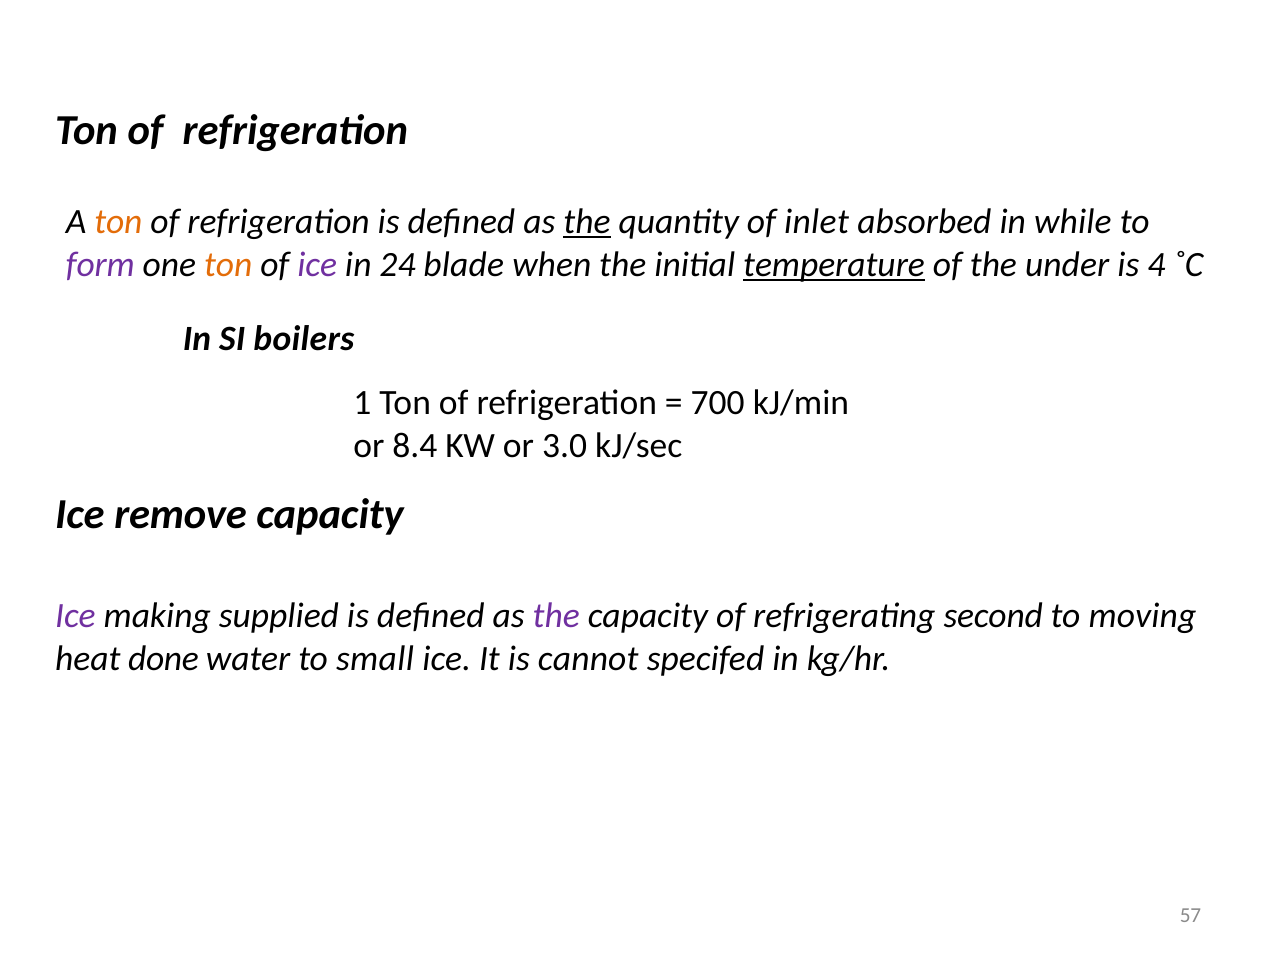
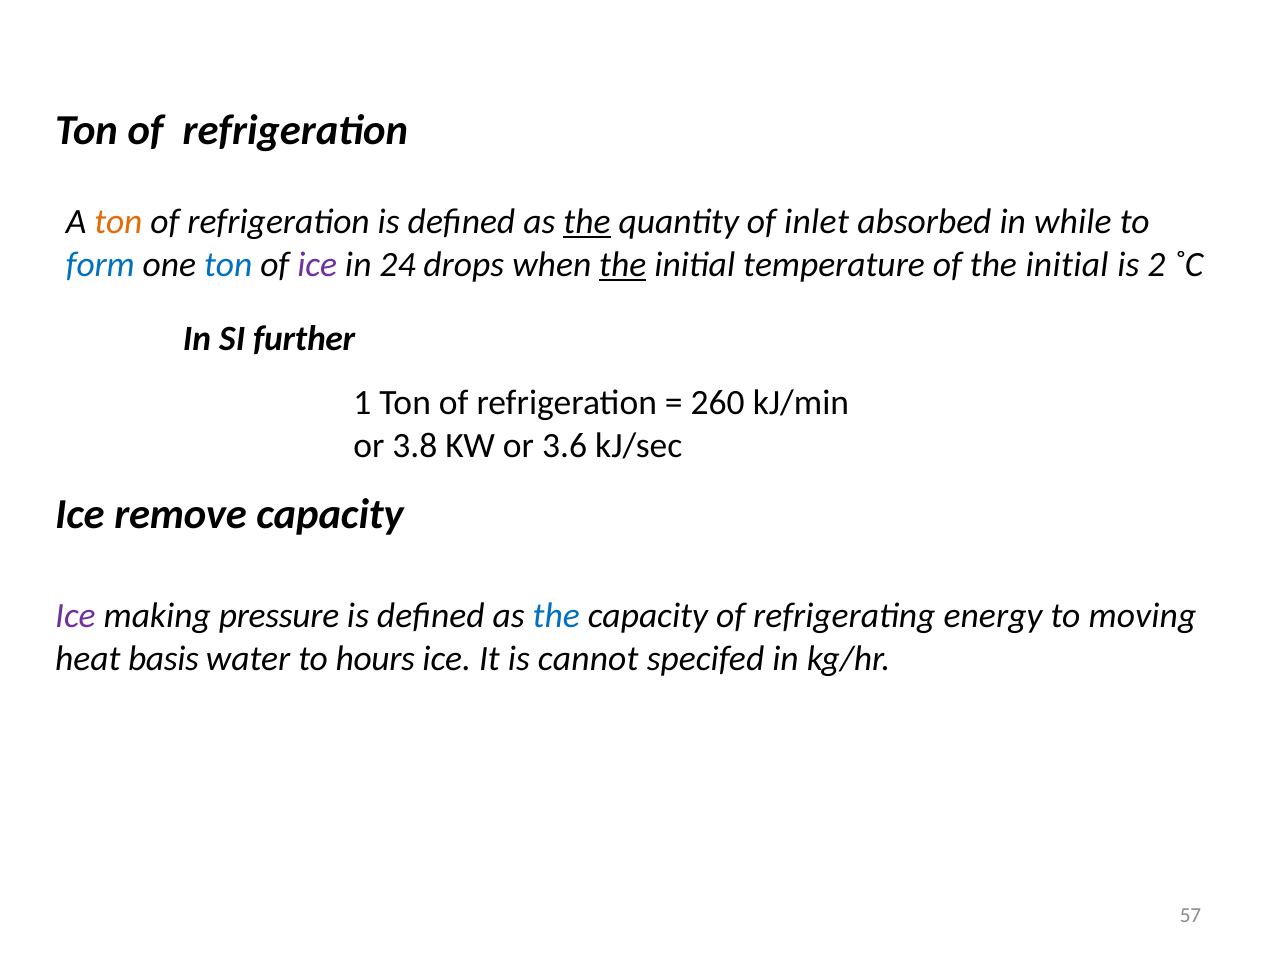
form colour: purple -> blue
ton at (228, 264) colour: orange -> blue
blade: blade -> drops
the at (623, 264) underline: none -> present
temperature underline: present -> none
of the under: under -> initial
4: 4 -> 2
boilers: boilers -> further
700: 700 -> 260
8.4: 8.4 -> 3.8
3.0: 3.0 -> 3.6
supplied: supplied -> pressure
the at (556, 616) colour: purple -> blue
second: second -> energy
done: done -> basis
small: small -> hours
